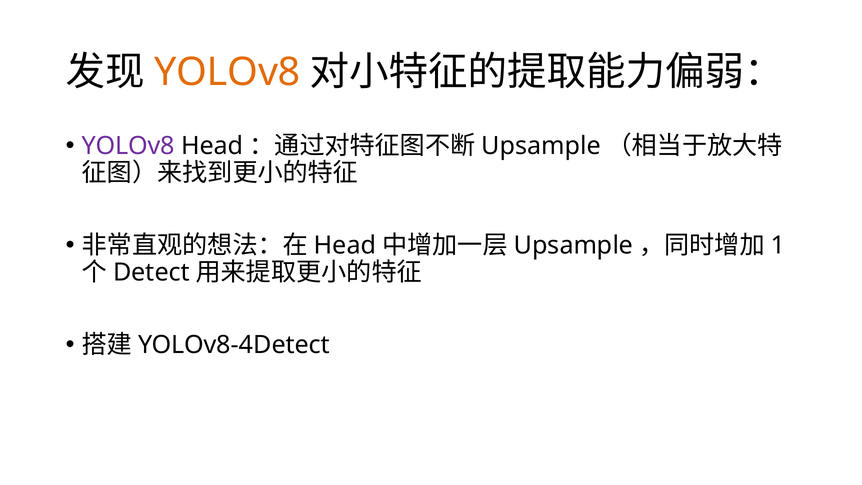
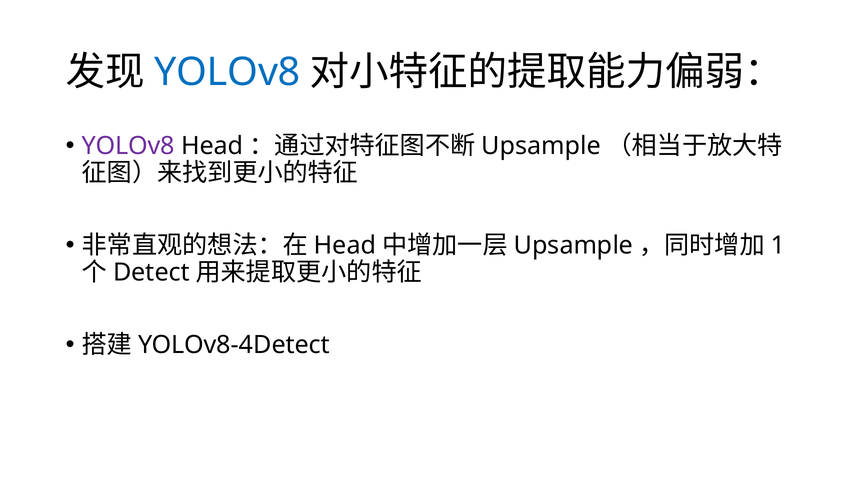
YOLOv8 at (227, 72) colour: orange -> blue
